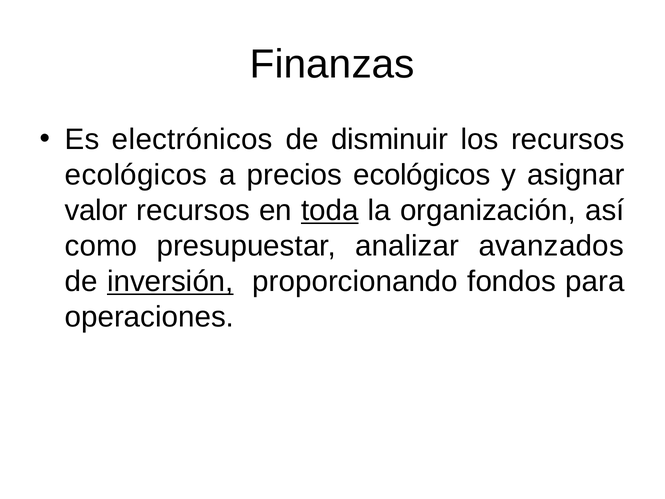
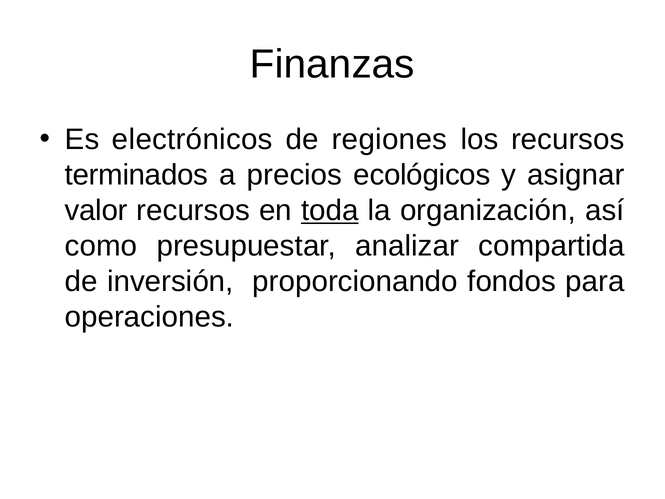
disminuir: disminuir -> regiones
ecológicos at (136, 175): ecológicos -> terminados
avanzados: avanzados -> compartida
inversión underline: present -> none
